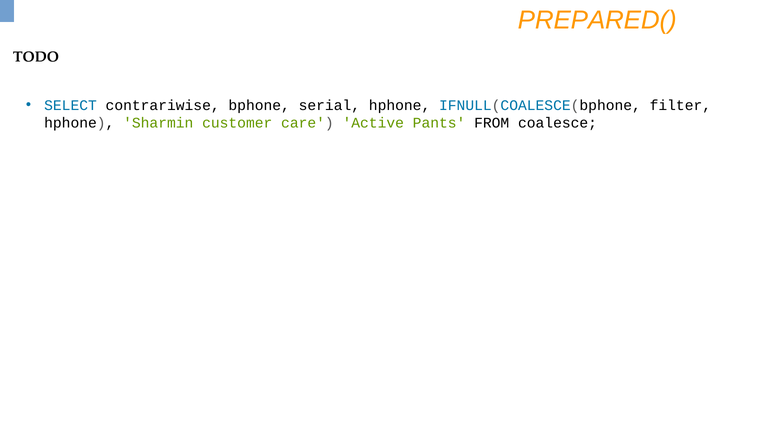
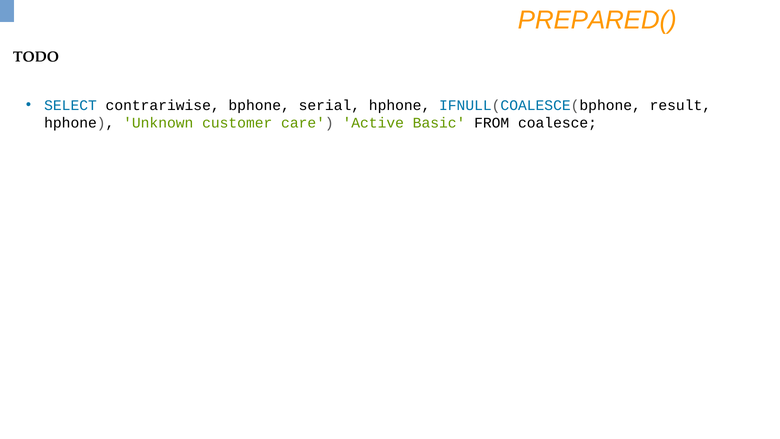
filter: filter -> result
Sharmin: Sharmin -> Unknown
Pants: Pants -> Basic
